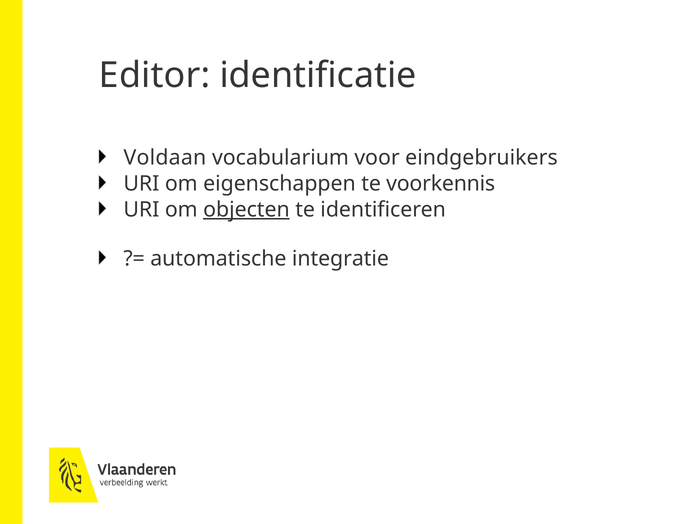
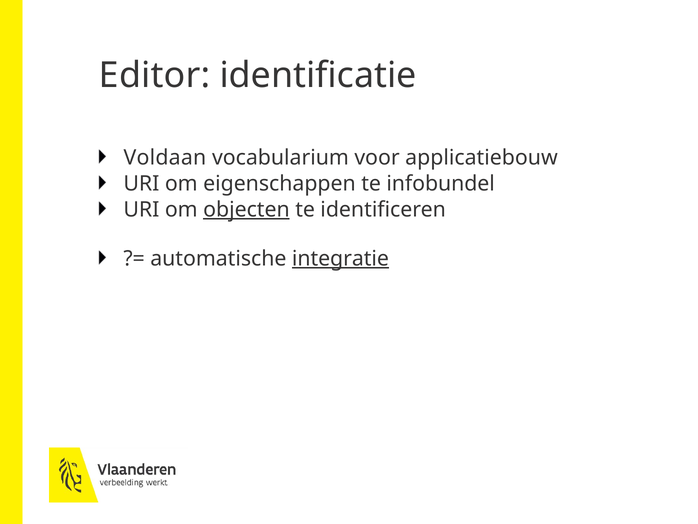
eindgebruikers: eindgebruikers -> applicatiebouw
voorkennis: voorkennis -> infobundel
integratie underline: none -> present
